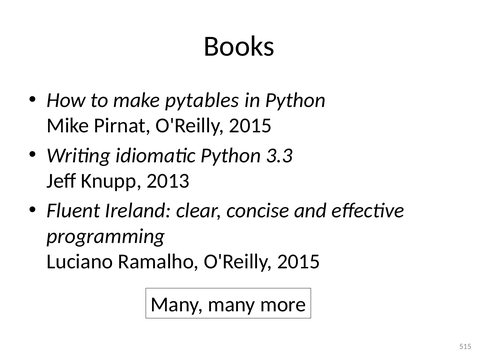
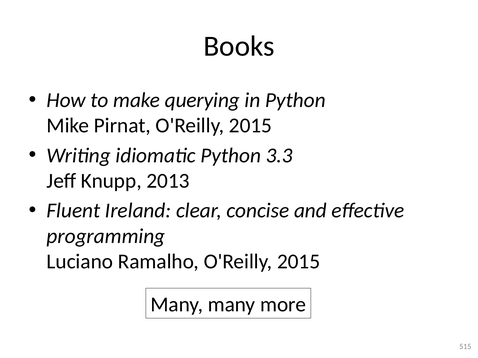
pytables: pytables -> querying
